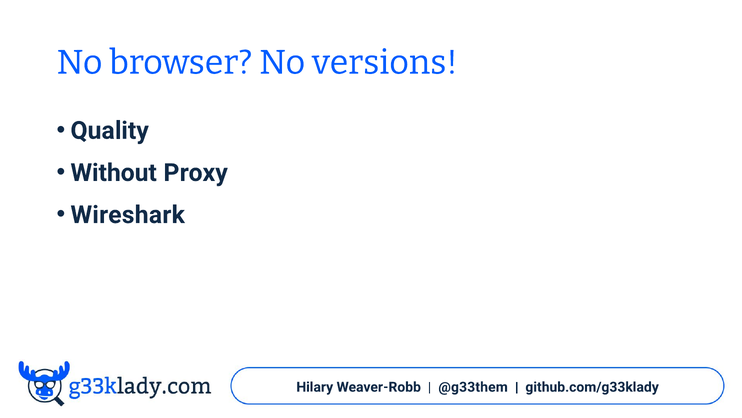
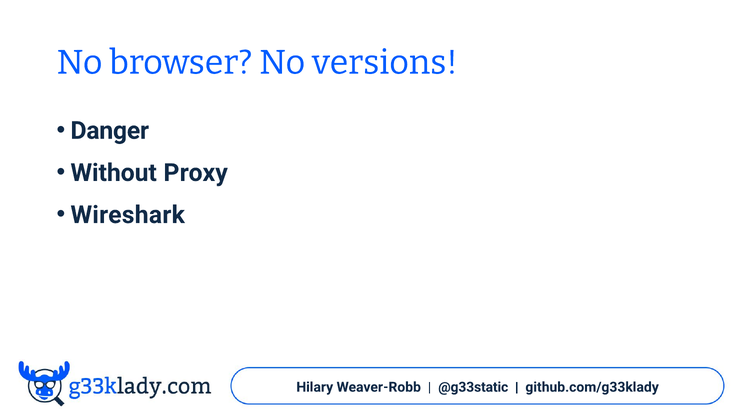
Quality: Quality -> Danger
@g33them: @g33them -> @g33static
